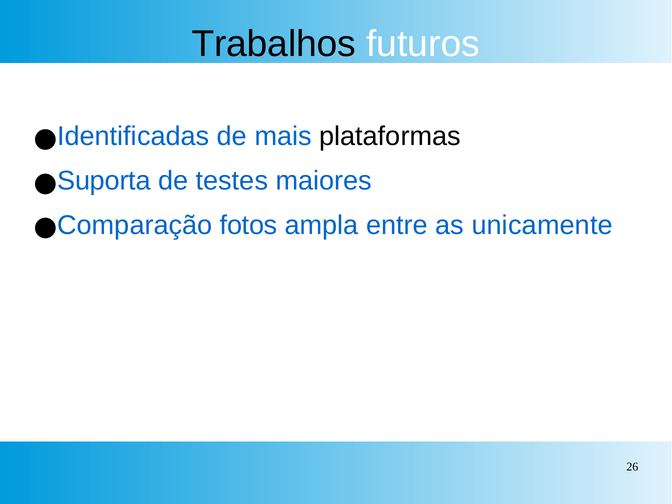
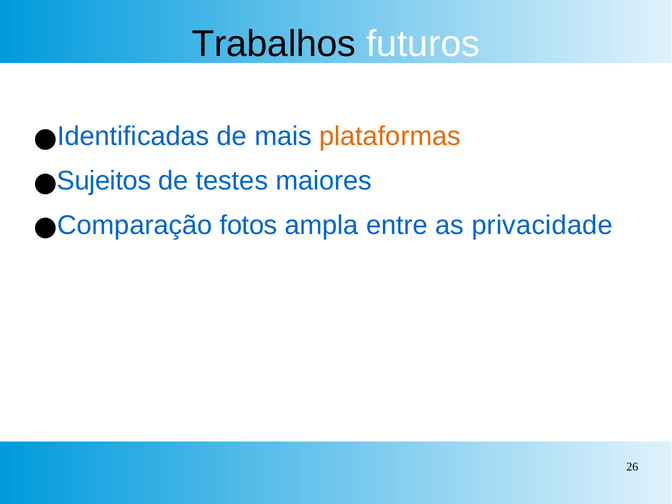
plataformas colour: black -> orange
Suporta: Suporta -> Sujeitos
unicamente: unicamente -> privacidade
